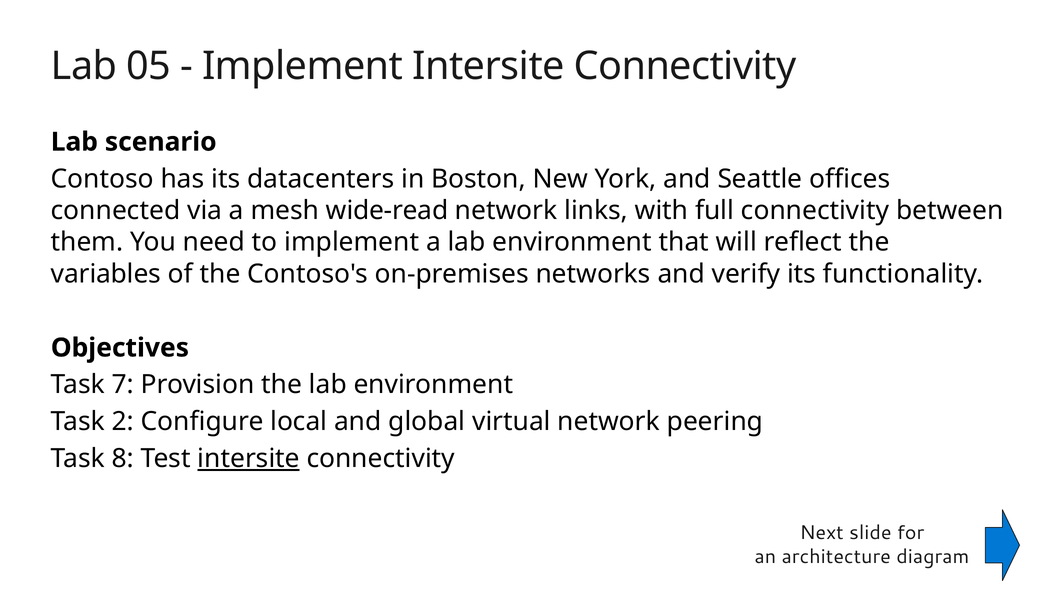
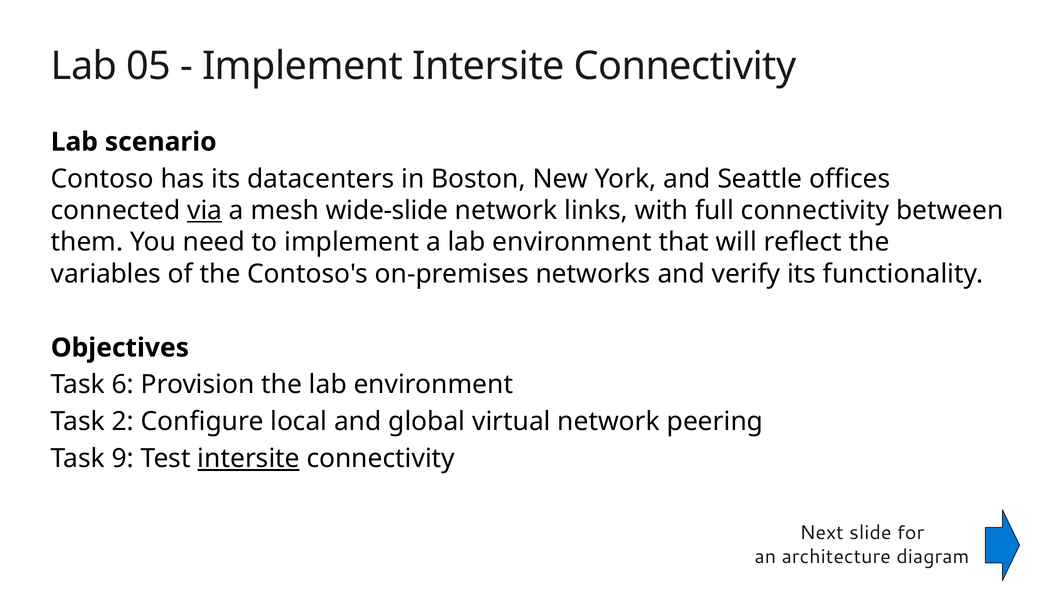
via underline: none -> present
wide-read: wide-read -> wide-slide
7: 7 -> 6
8: 8 -> 9
